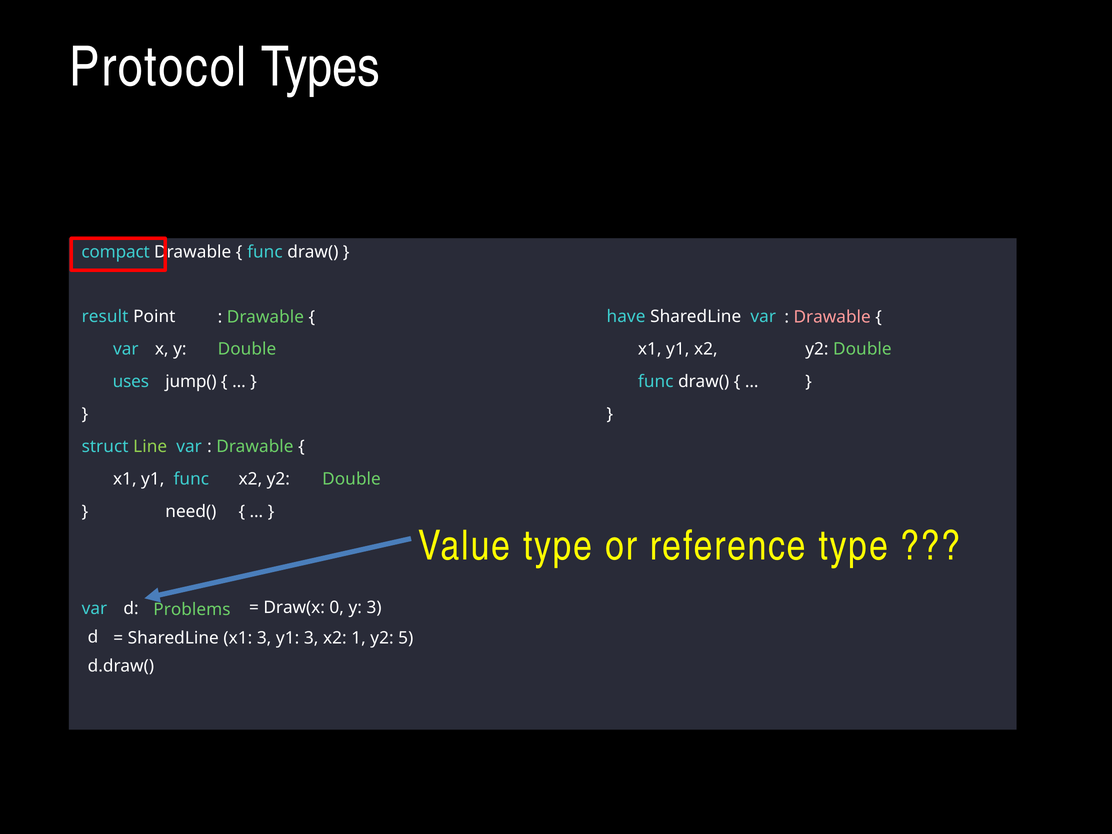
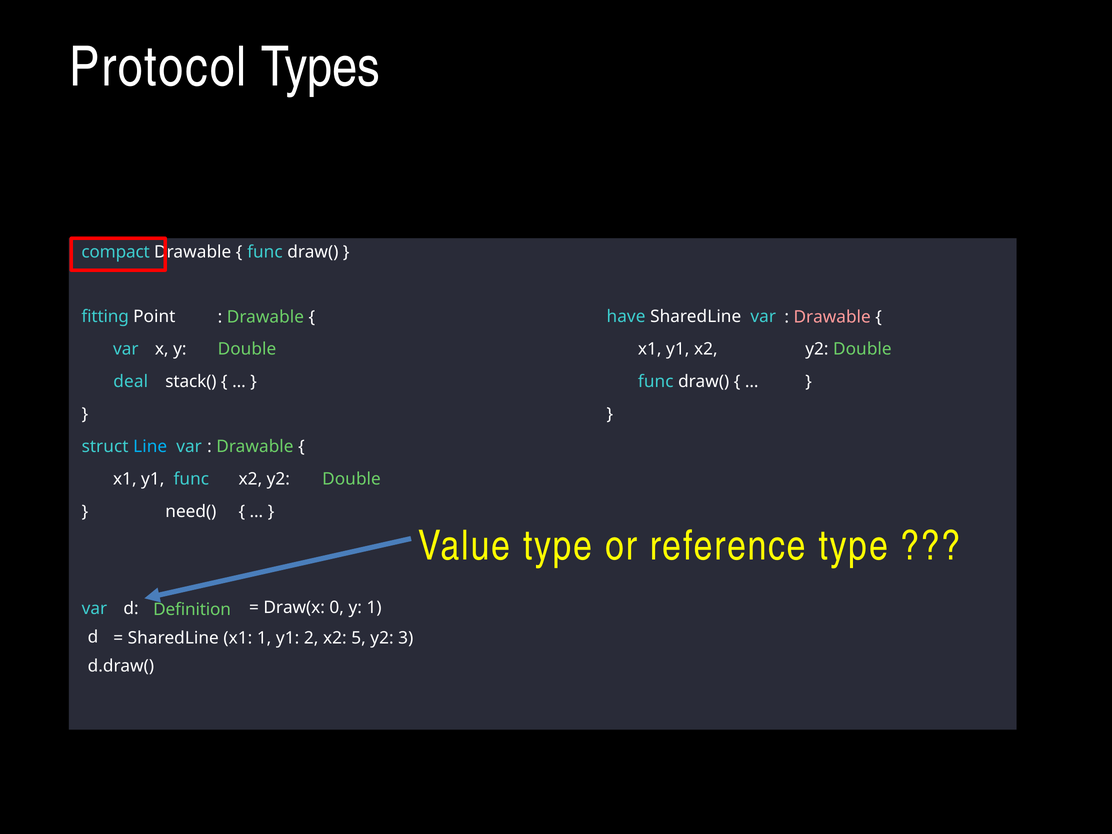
result: result -> fitting
uses: uses -> deal
jump(: jump( -> stack(
Line colour: light green -> light blue
y 3: 3 -> 1
Problems: Problems -> Definition
x1 3: 3 -> 1
y1 3: 3 -> 2
1: 1 -> 5
5: 5 -> 3
